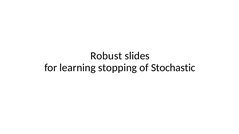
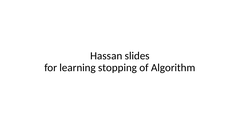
Robust: Robust -> Hassan
Stochastic: Stochastic -> Algorithm
